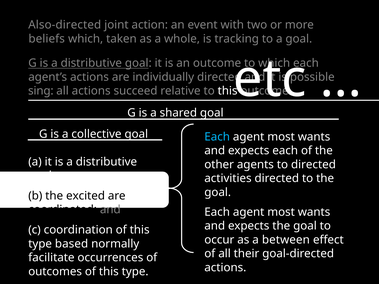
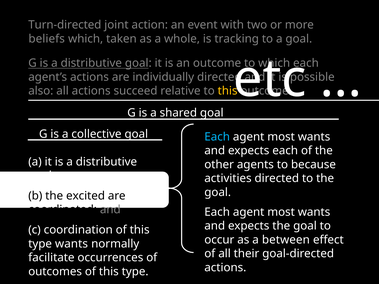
Also-directed: Also-directed -> Turn-directed
sing: sing -> also
this at (228, 91) colour: white -> yellow
to directed: directed -> because
type based: based -> wants
